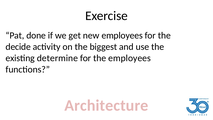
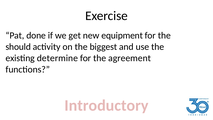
new employees: employees -> equipment
decide: decide -> should
the employees: employees -> agreement
Architecture: Architecture -> Introductory
